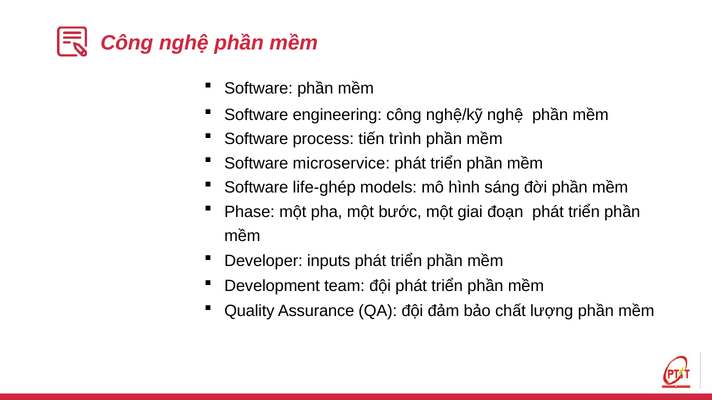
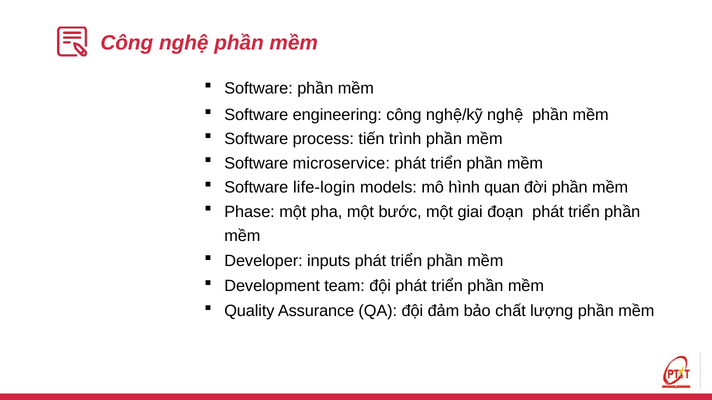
life-ghép: life-ghép -> life-login
sáng: sáng -> quan
